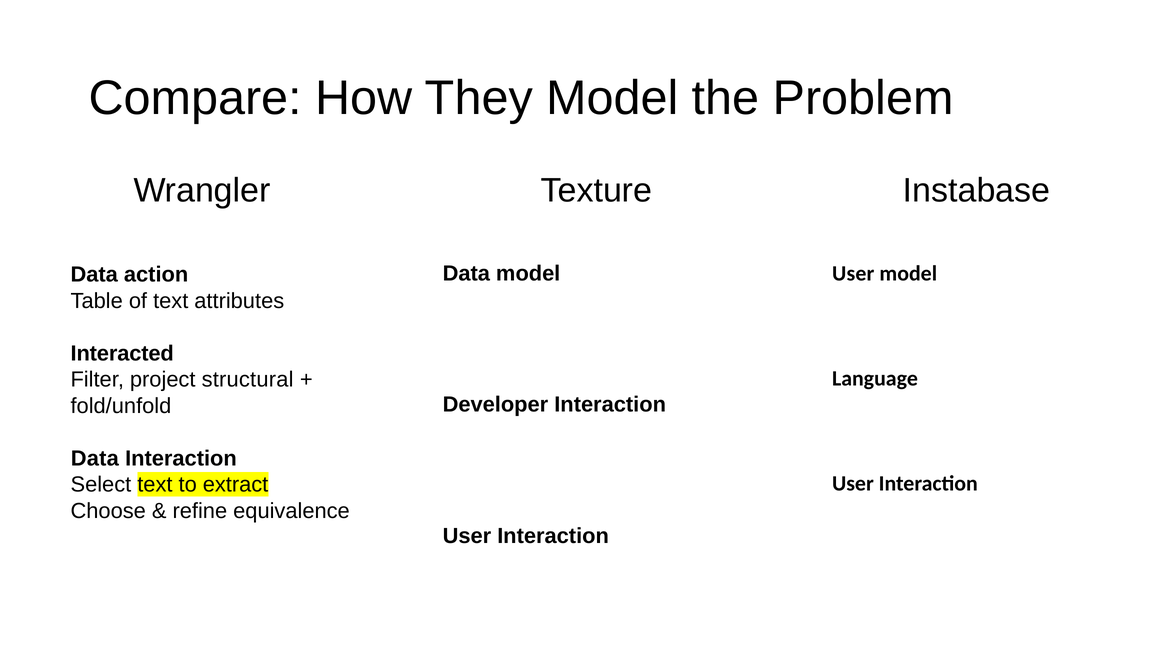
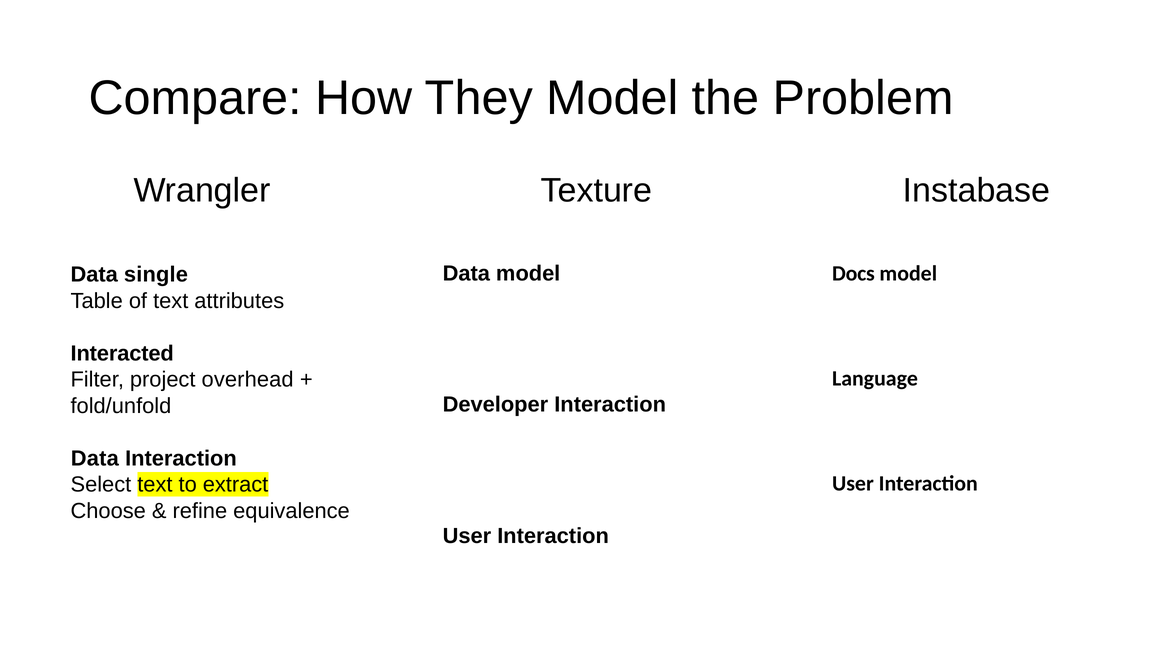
action: action -> single
User at (853, 273): User -> Docs
structural: structural -> overhead
